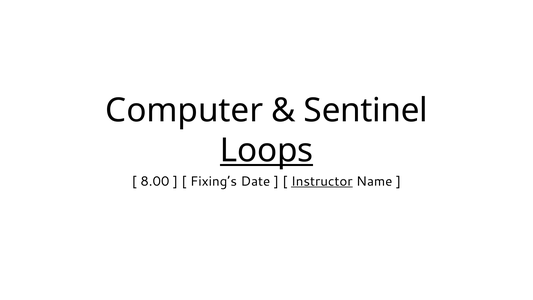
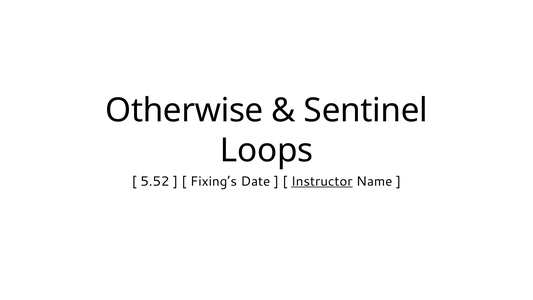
Computer: Computer -> Otherwise
Loops underline: present -> none
8.00: 8.00 -> 5.52
